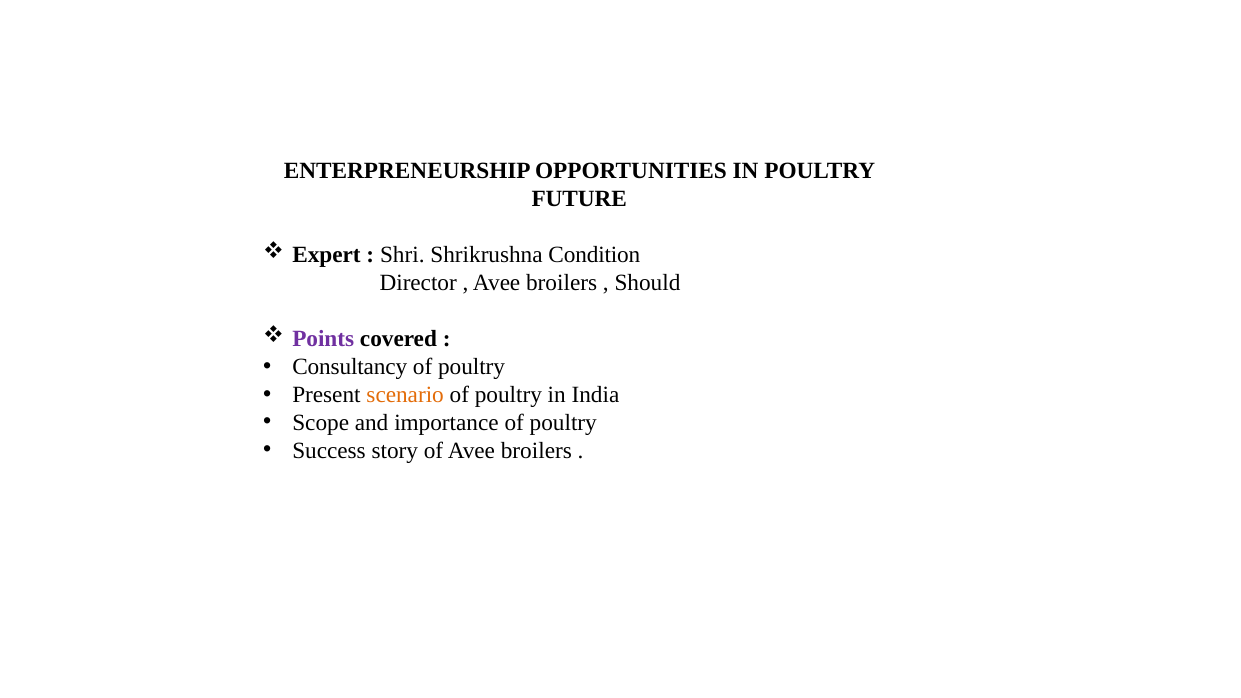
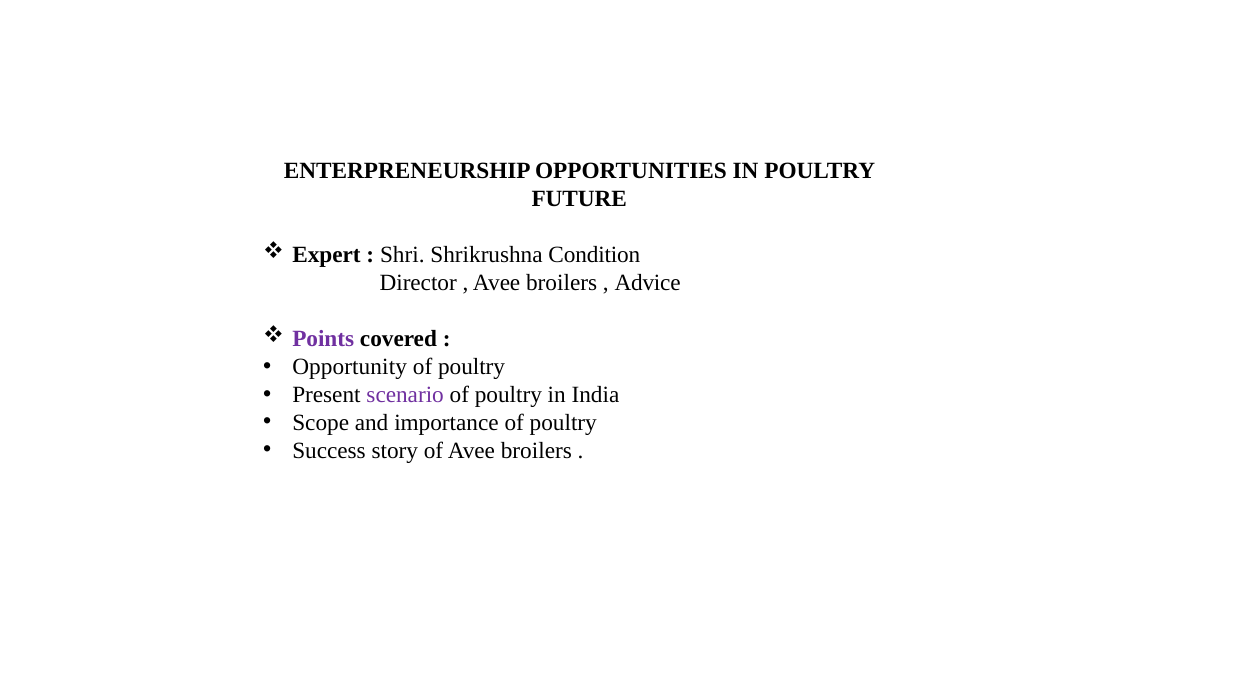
Should: Should -> Advice
Consultancy: Consultancy -> Opportunity
scenario colour: orange -> purple
